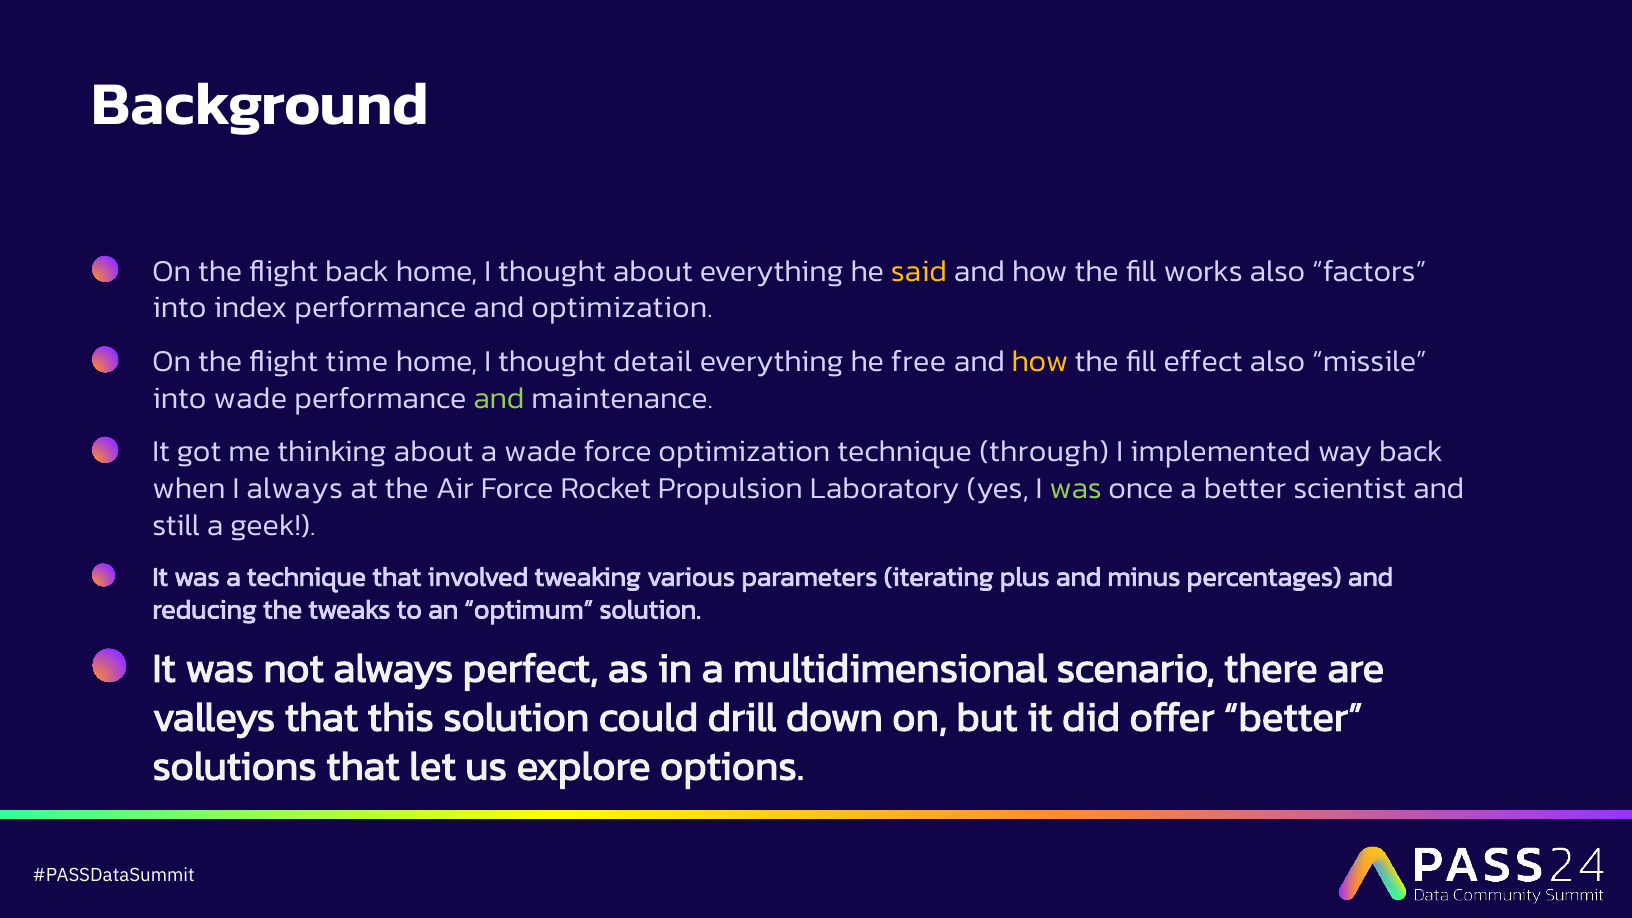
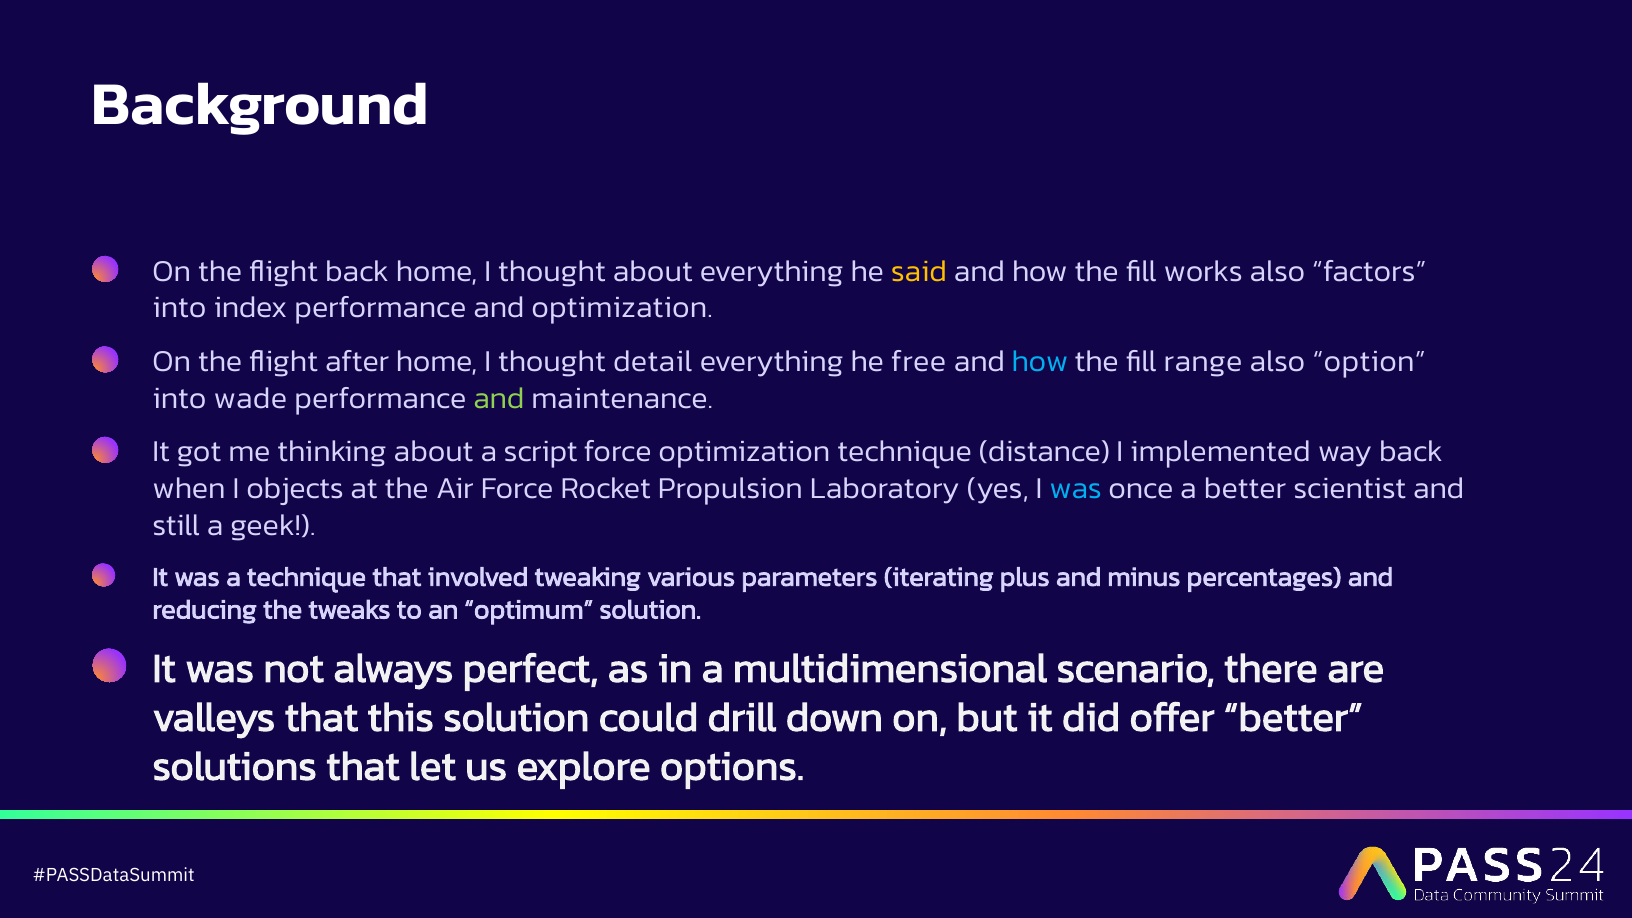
time: time -> after
how at (1040, 361) colour: yellow -> light blue
effect: effect -> range
missile: missile -> option
a wade: wade -> script
through: through -> distance
I always: always -> objects
was at (1076, 489) colour: light green -> light blue
